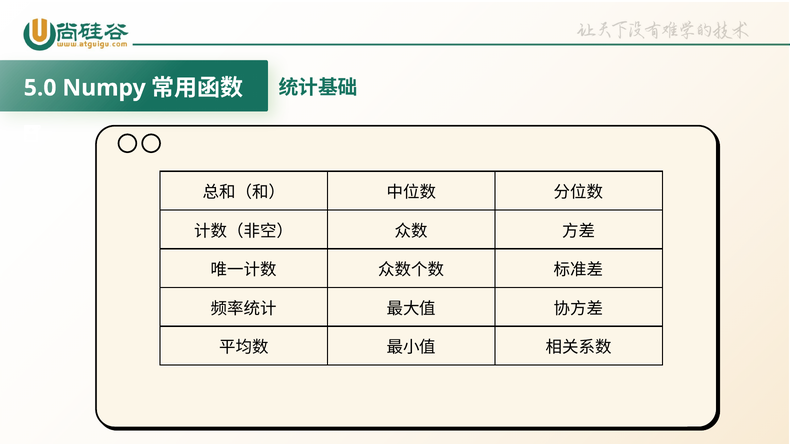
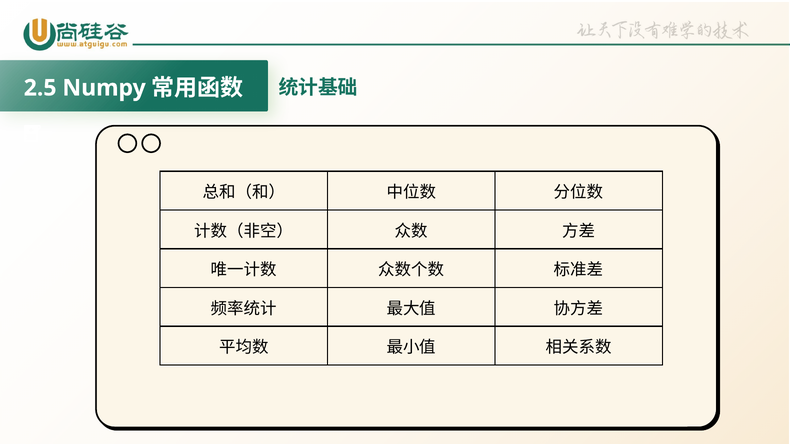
5.0: 5.0 -> 2.5
